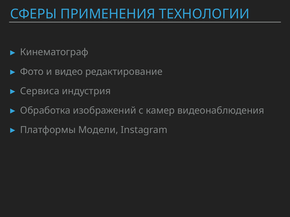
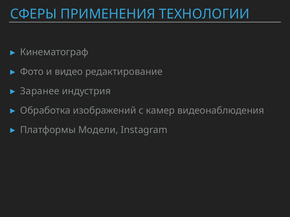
Сервиса: Сервиса -> Заранее
